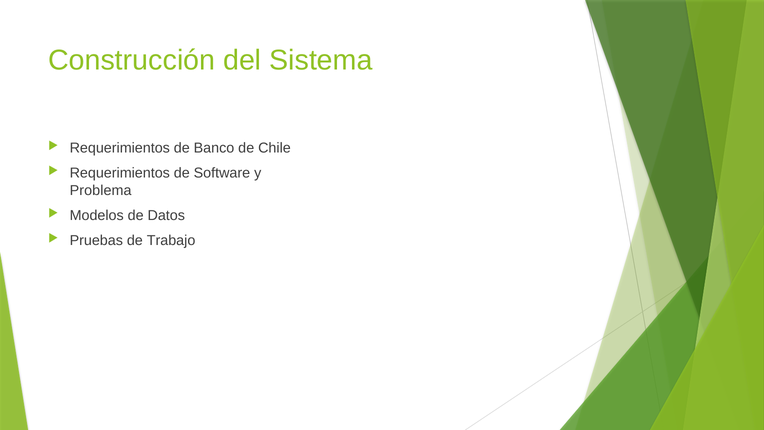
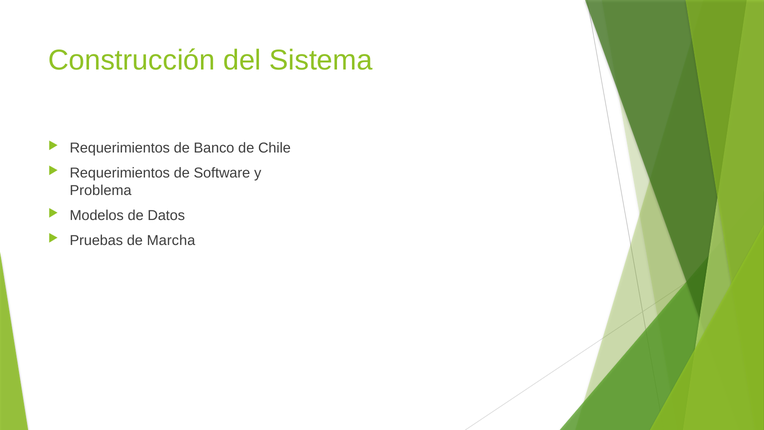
Trabajo: Trabajo -> Marcha
